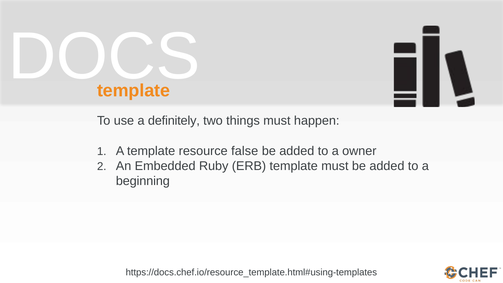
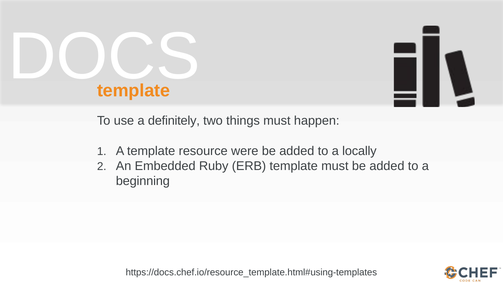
false: false -> were
owner: owner -> locally
